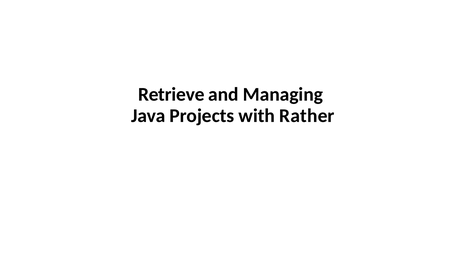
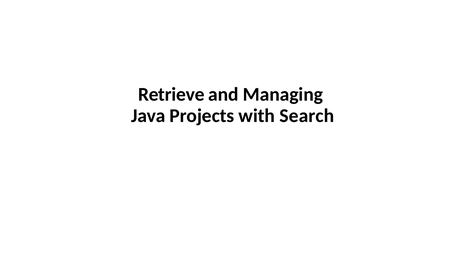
Rather: Rather -> Search
